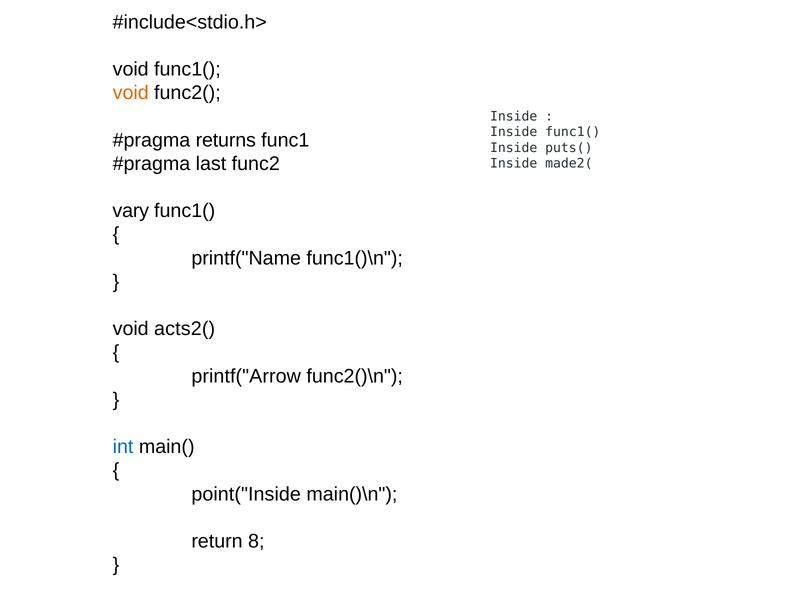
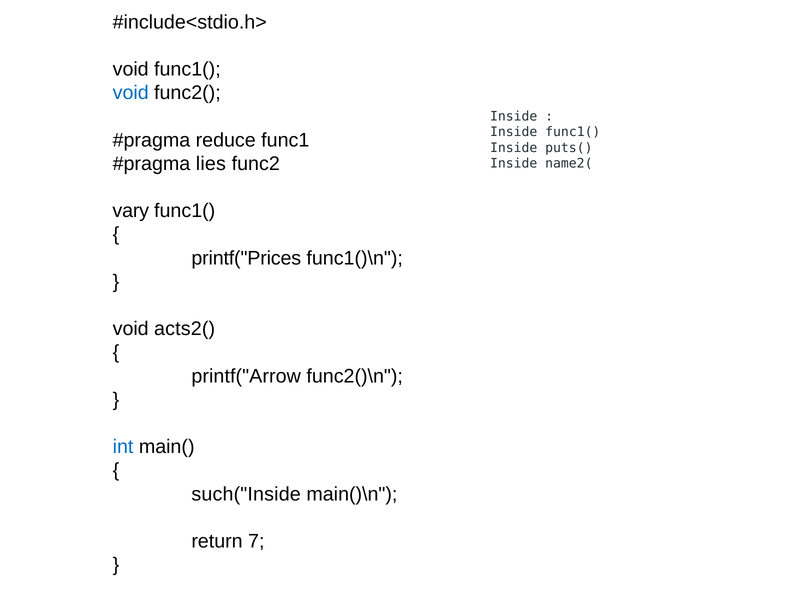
void at (131, 93) colour: orange -> blue
returns: returns -> reduce
last: last -> lies
made2(: made2( -> name2(
printf("Name: printf("Name -> printf("Prices
point("Inside: point("Inside -> such("Inside
8: 8 -> 7
